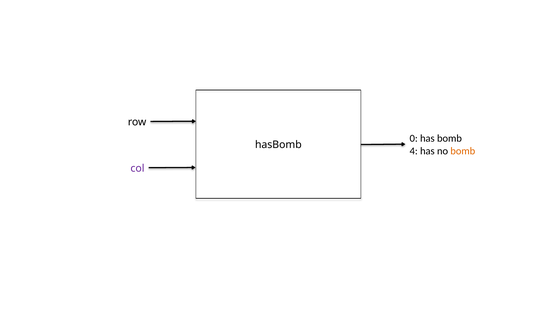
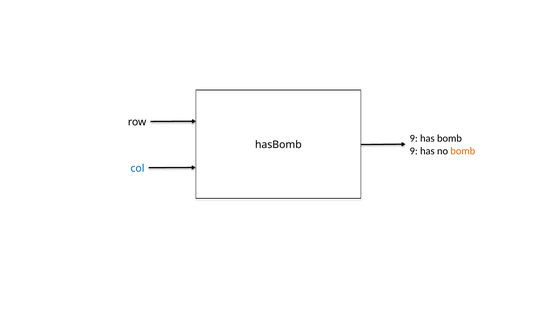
0 at (414, 138): 0 -> 9
4 at (414, 151): 4 -> 9
col colour: purple -> blue
